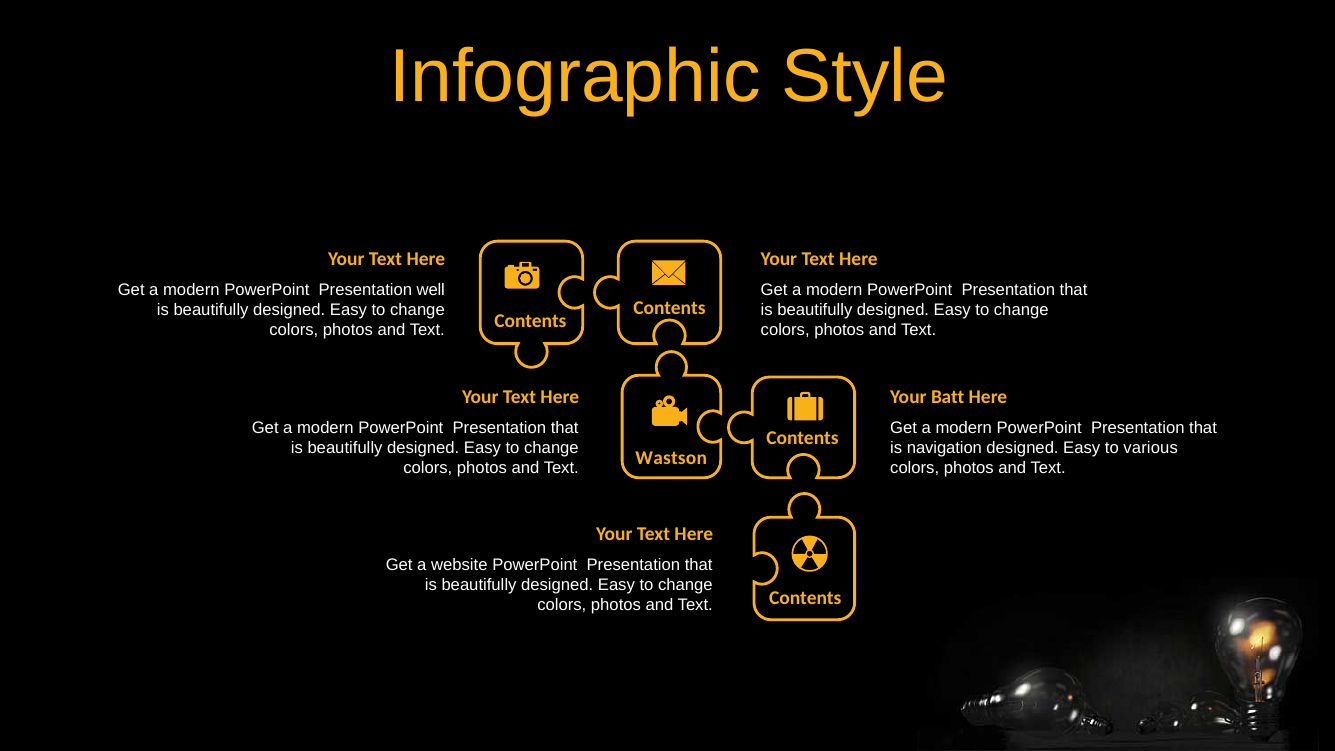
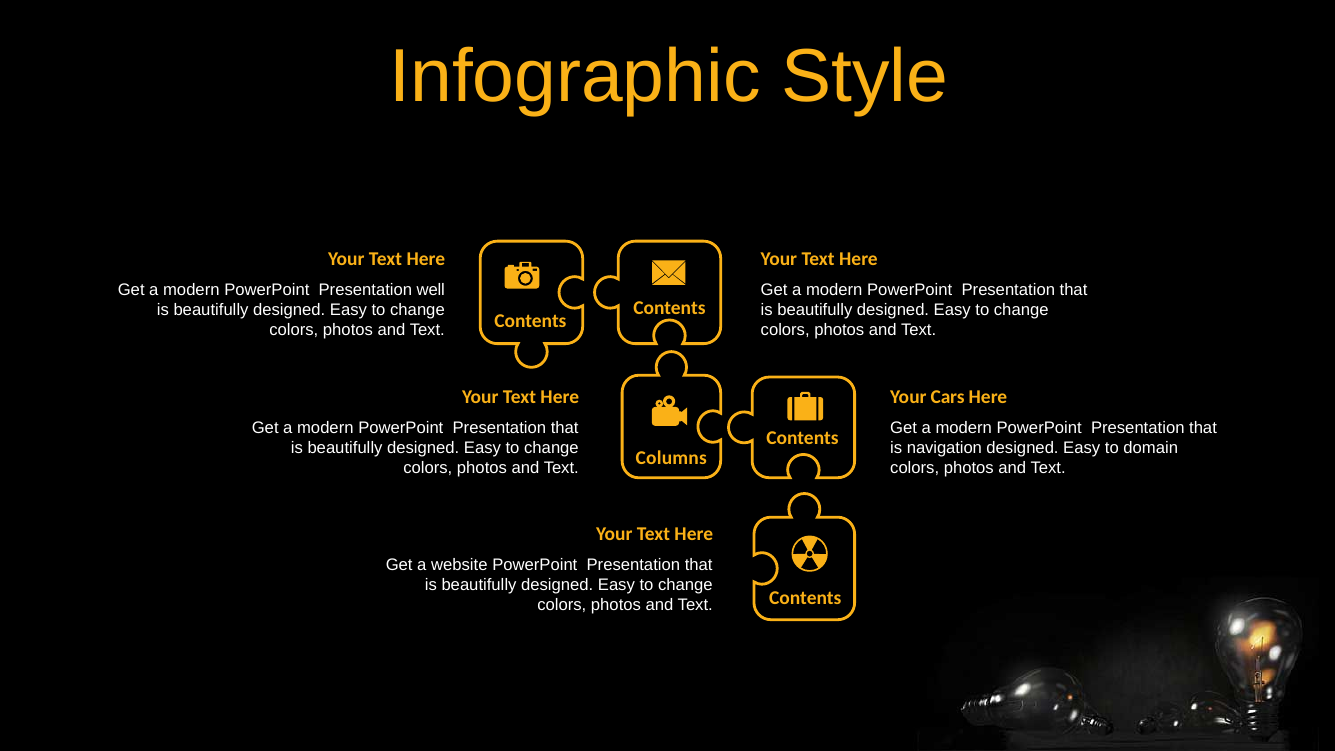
Batt: Batt -> Cars
various: various -> domain
Wastson: Wastson -> Columns
